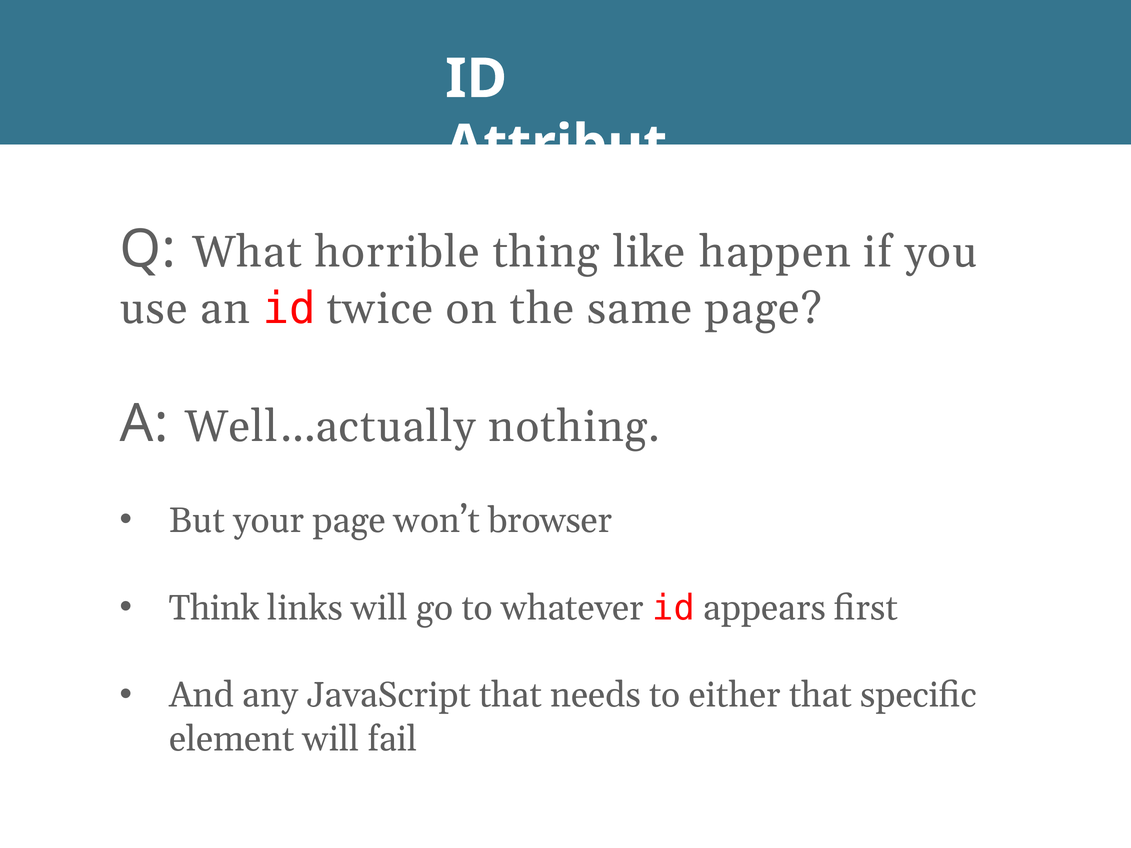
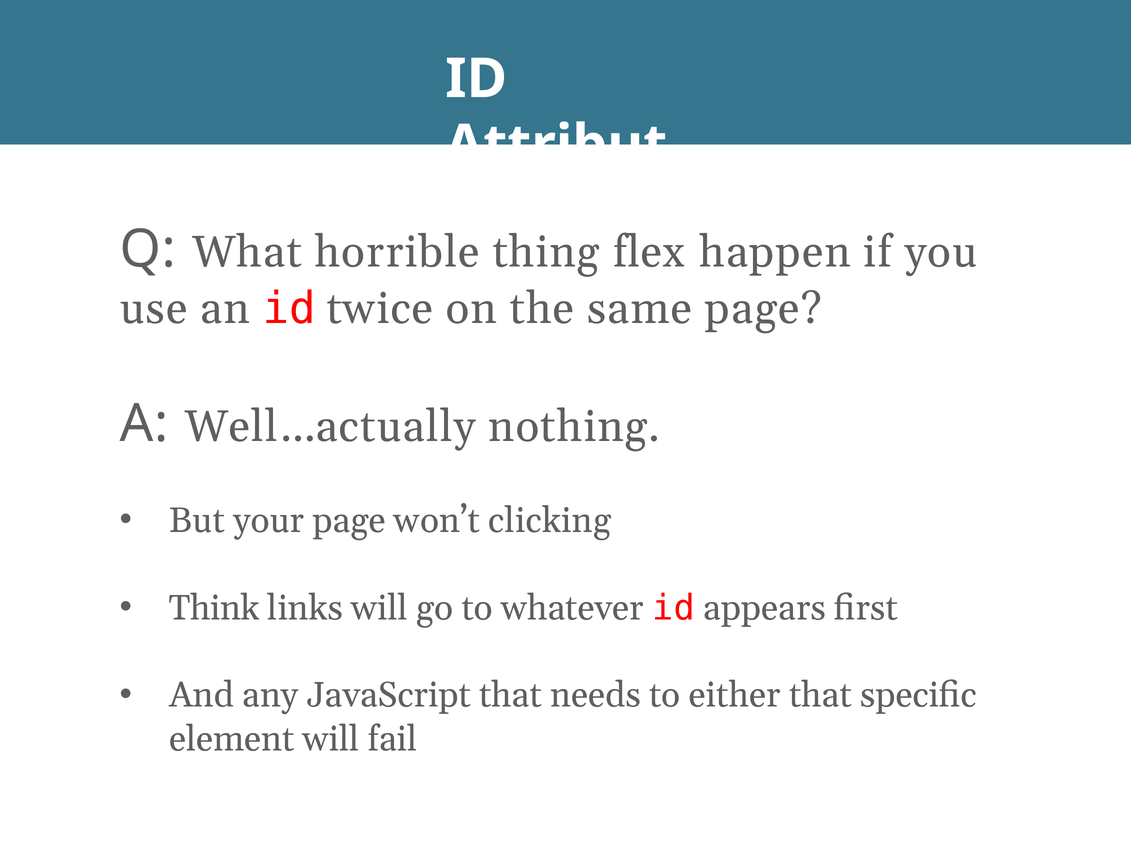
like: like -> flex
browser: browser -> clicking
